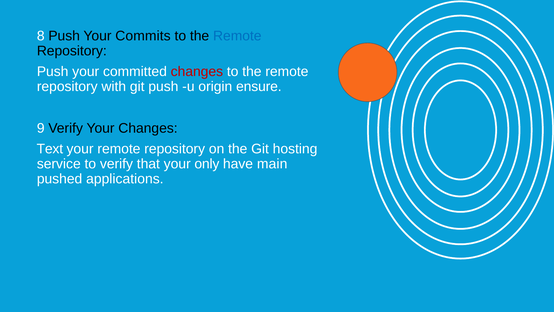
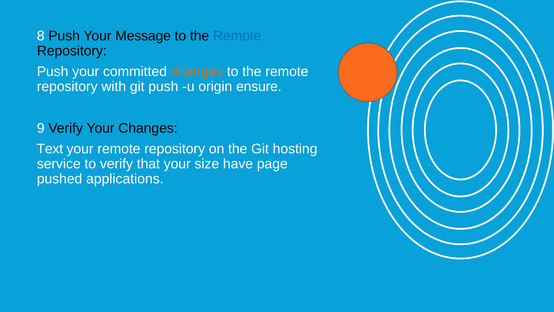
Commits: Commits -> Message
changes at (197, 72) colour: red -> orange
only: only -> size
main: main -> page
